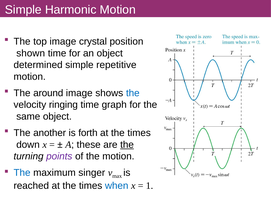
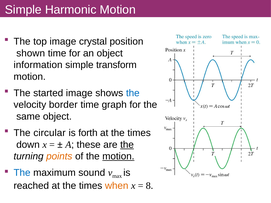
determined: determined -> information
repetitive: repetitive -> transform
around: around -> started
ringing: ringing -> border
another: another -> circular
points colour: purple -> orange
motion at (118, 157) underline: none -> present
singer: singer -> sound
when colour: blue -> orange
1: 1 -> 8
